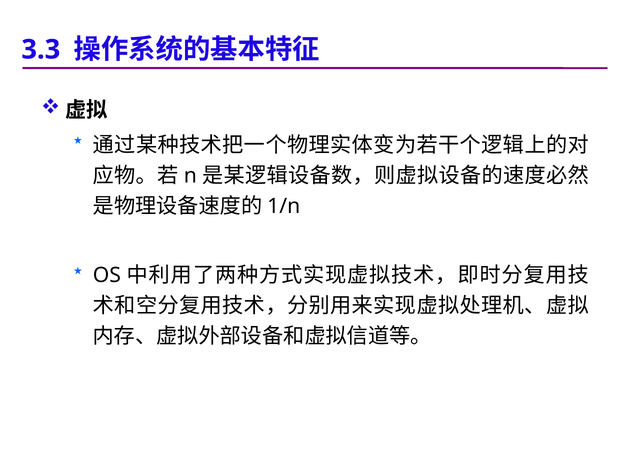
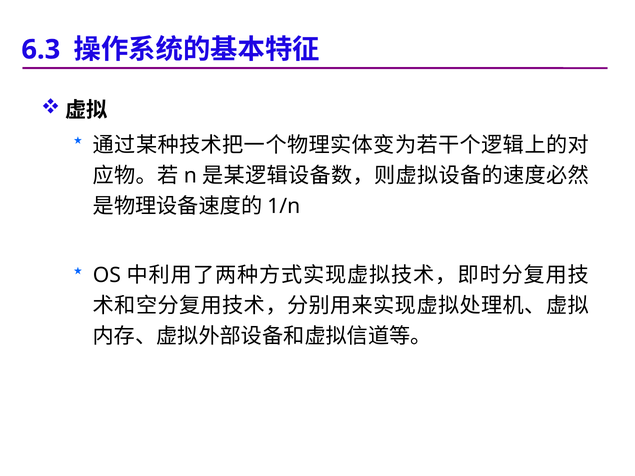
3.3: 3.3 -> 6.3
